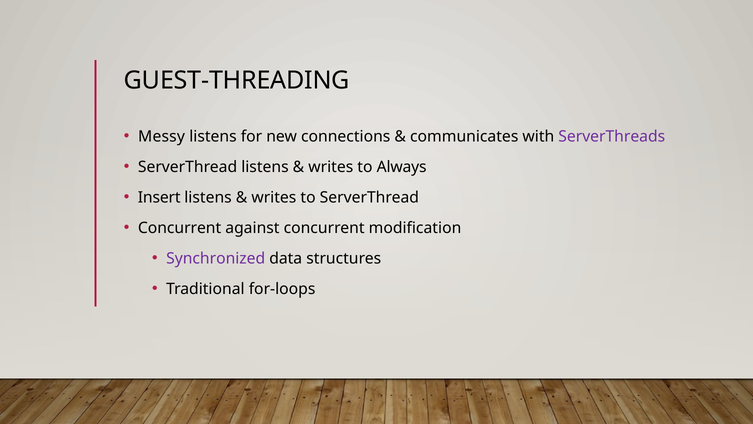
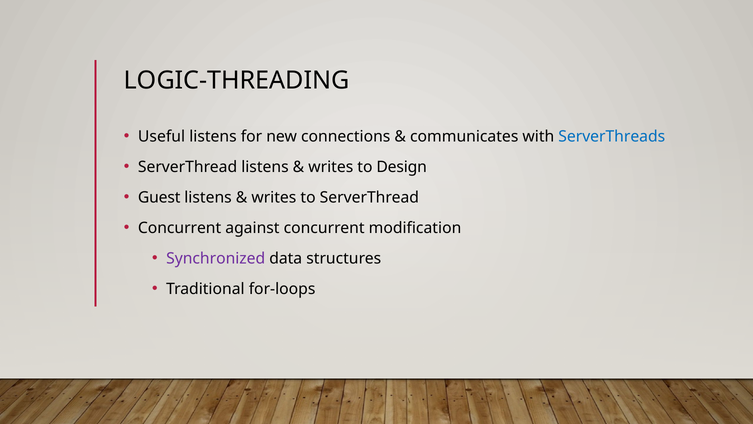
GUEST-THREADING: GUEST-THREADING -> LOGIC-THREADING
Messy: Messy -> Useful
ServerThreads colour: purple -> blue
Always: Always -> Design
Insert: Insert -> Guest
